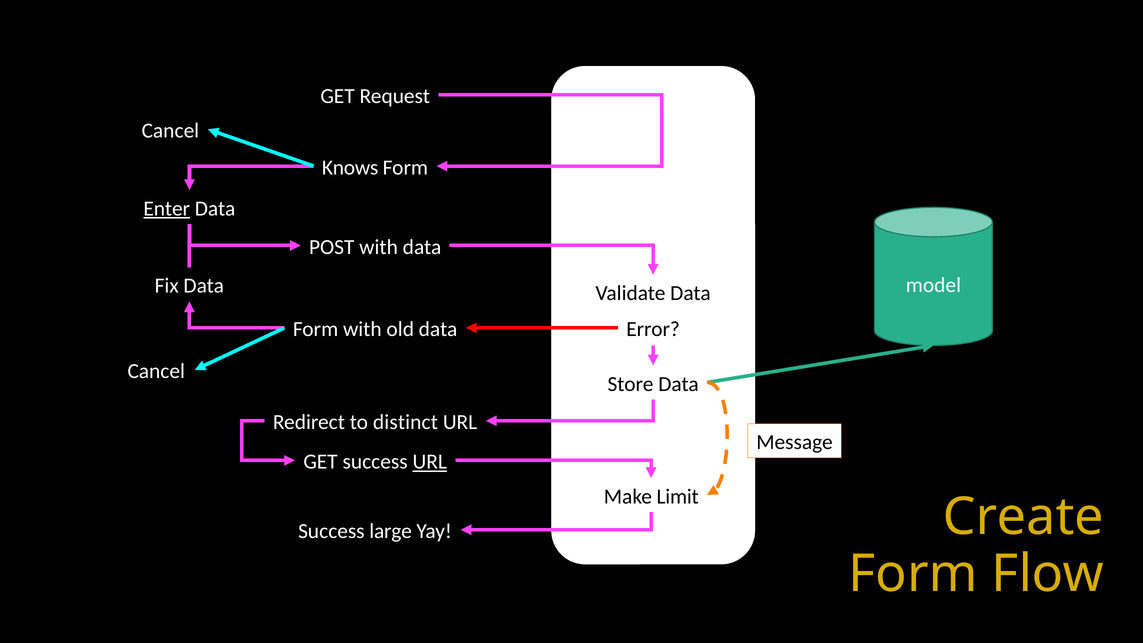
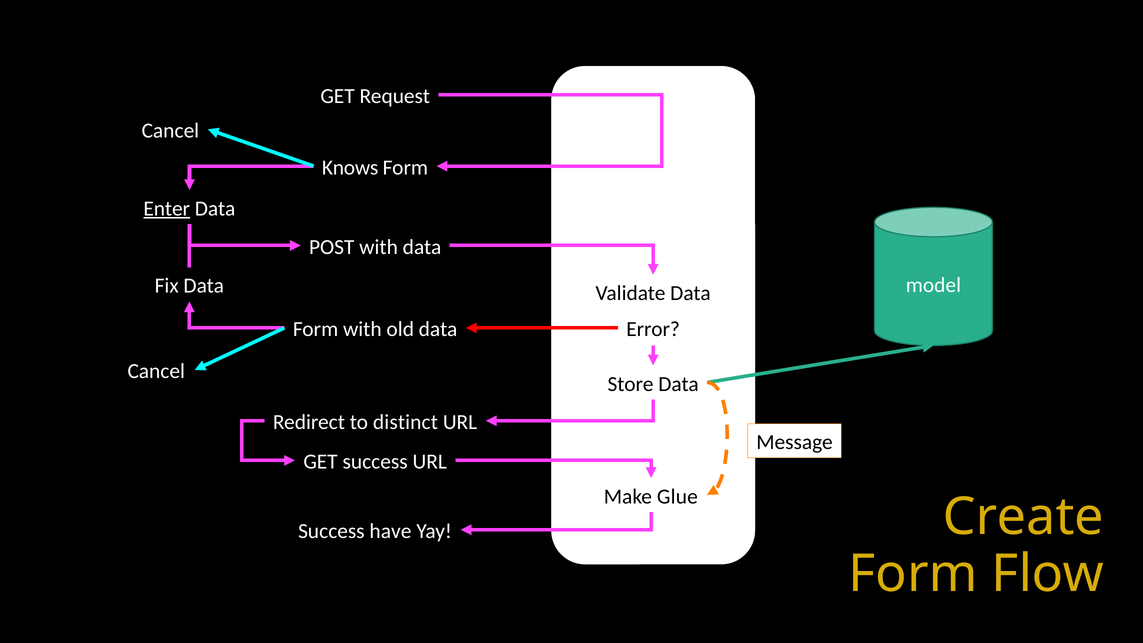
URL at (430, 462) underline: present -> none
Limit: Limit -> Glue
large: large -> have
